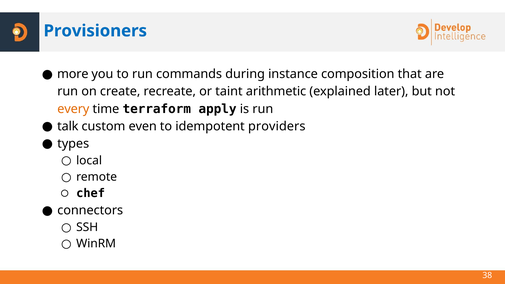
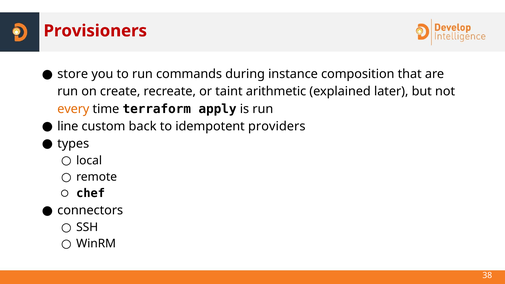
Provisioners colour: blue -> red
more: more -> store
talk: talk -> line
even: even -> back
